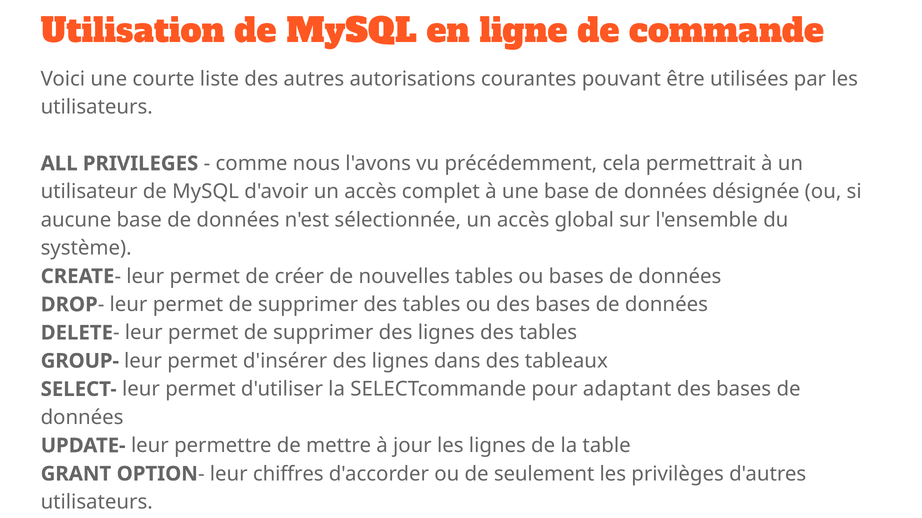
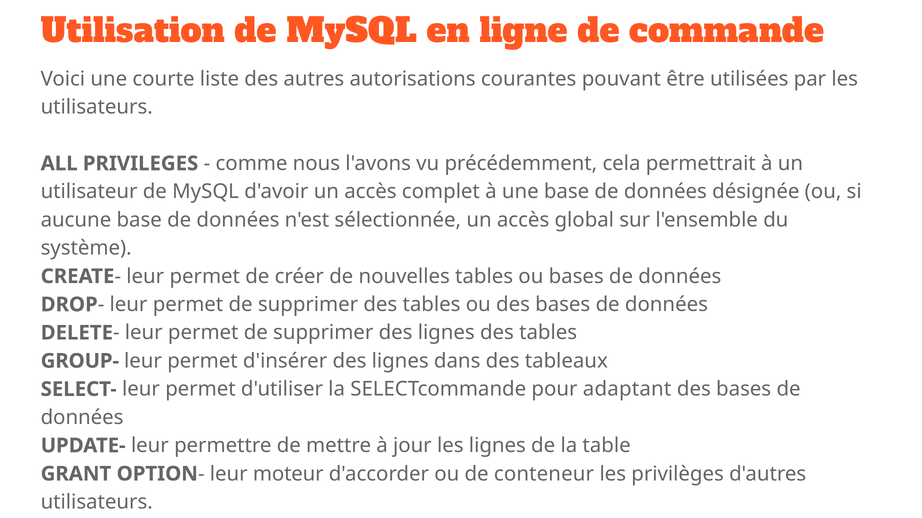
chiffres: chiffres -> moteur
seulement: seulement -> conteneur
